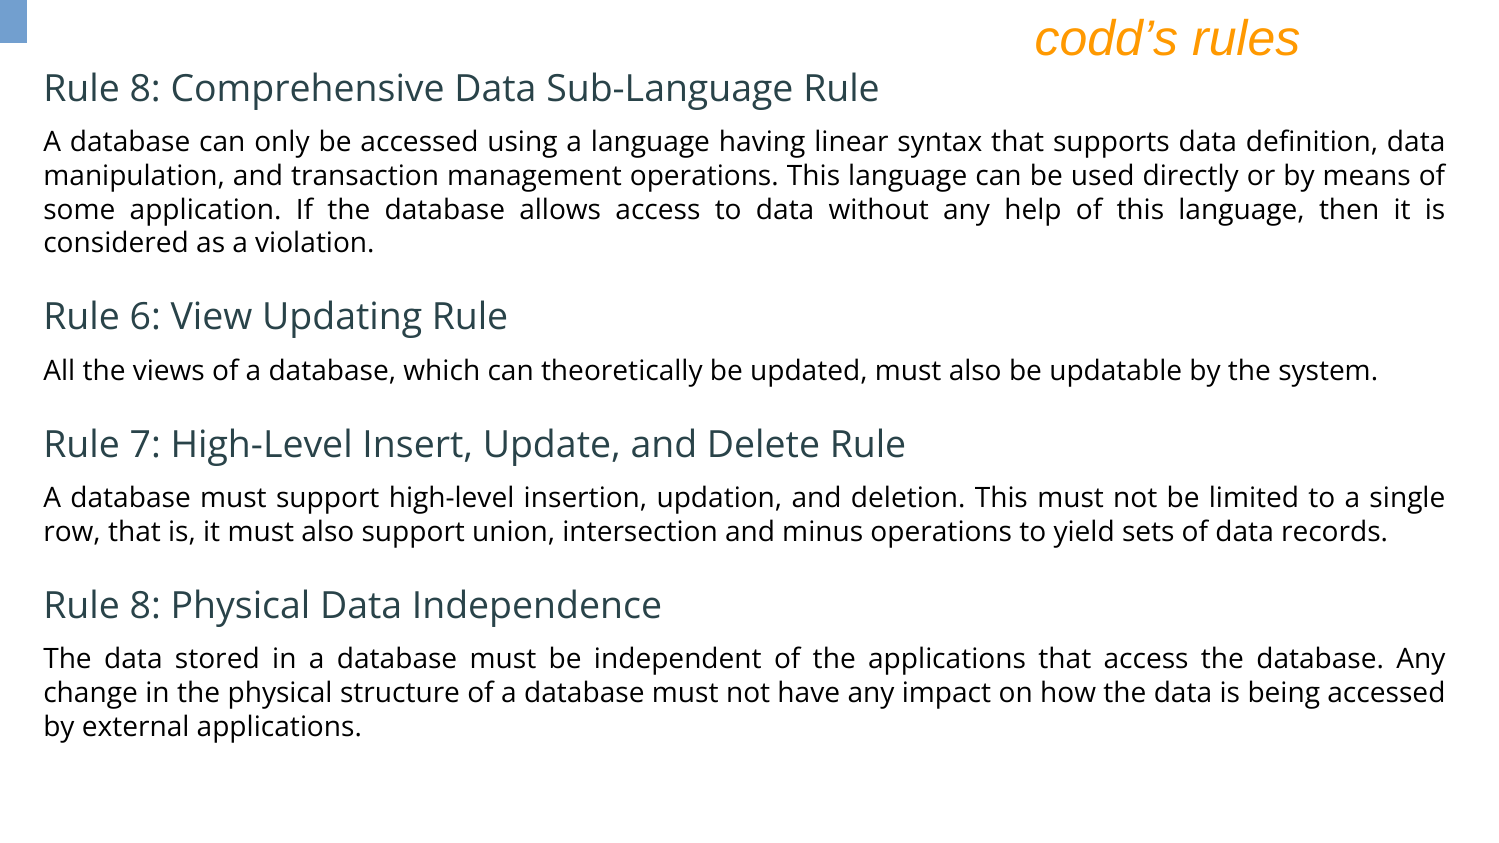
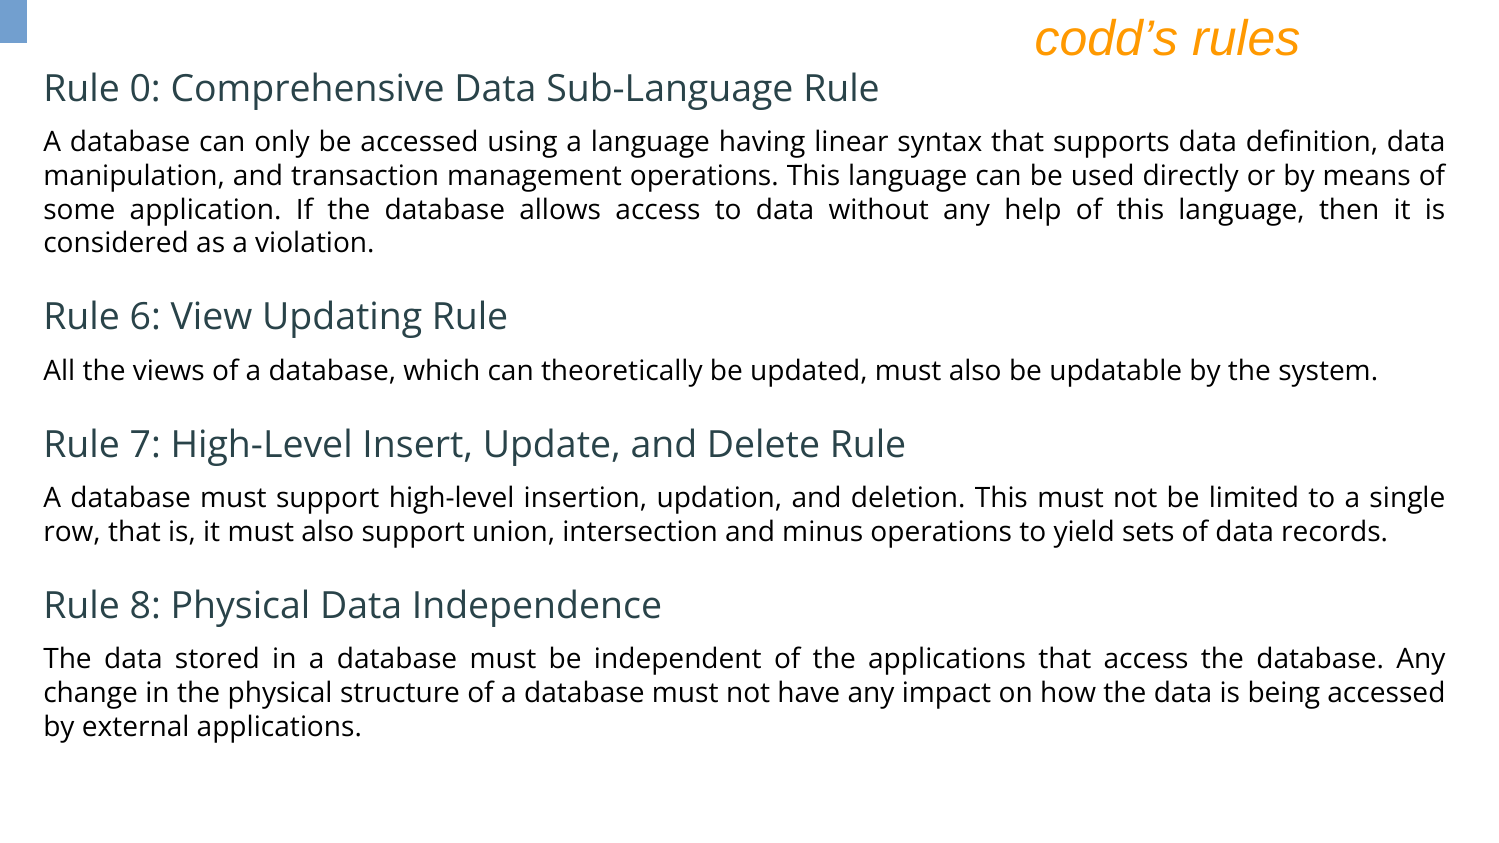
8 at (145, 89): 8 -> 0
